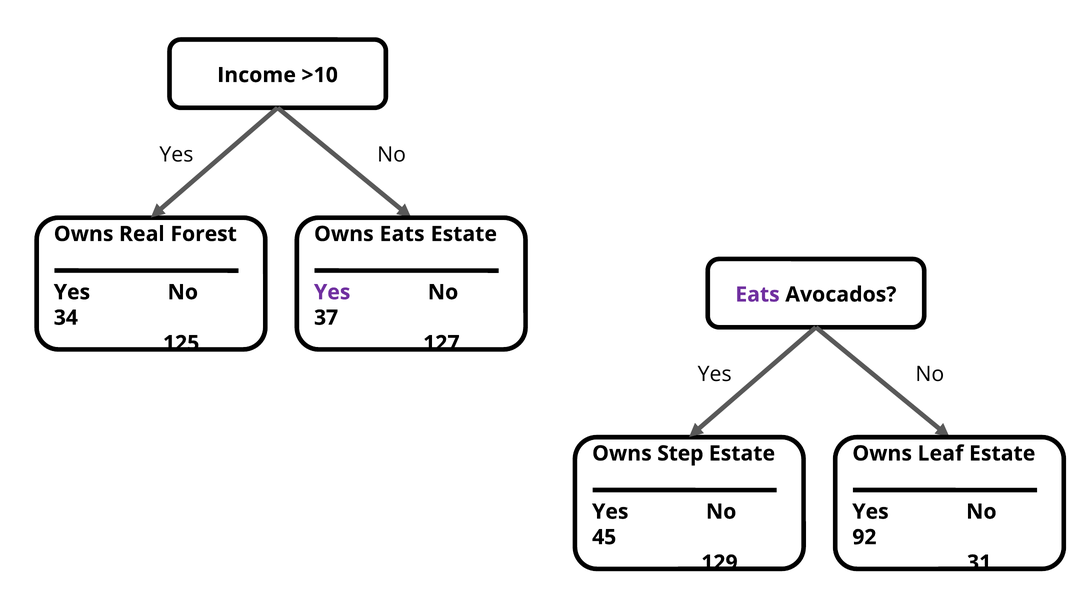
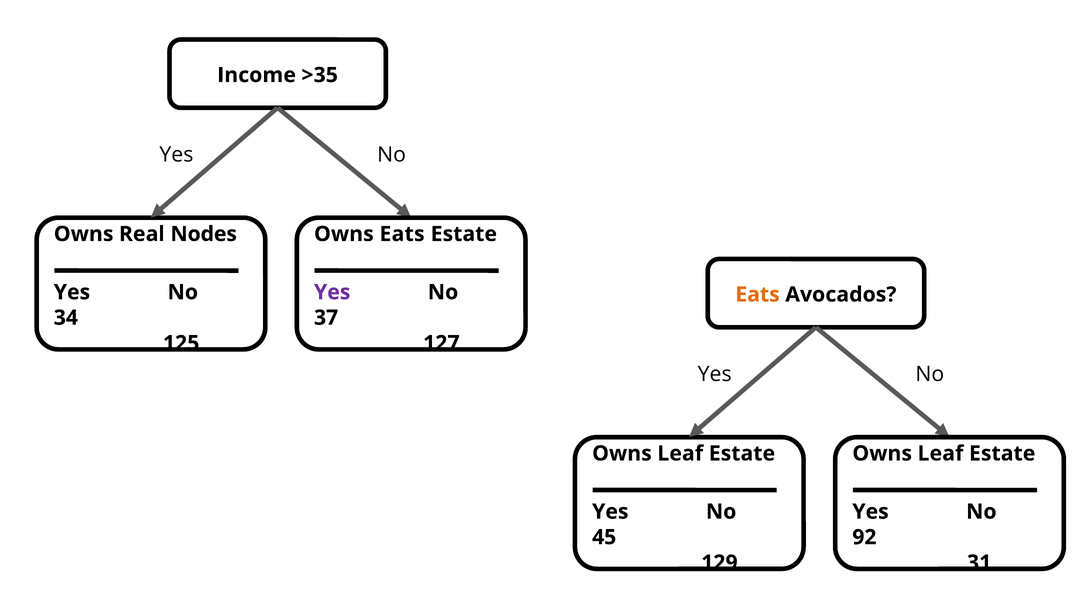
>10: >10 -> >35
Forest: Forest -> Nodes
Eats at (757, 295) colour: purple -> orange
Step at (680, 454): Step -> Leaf
